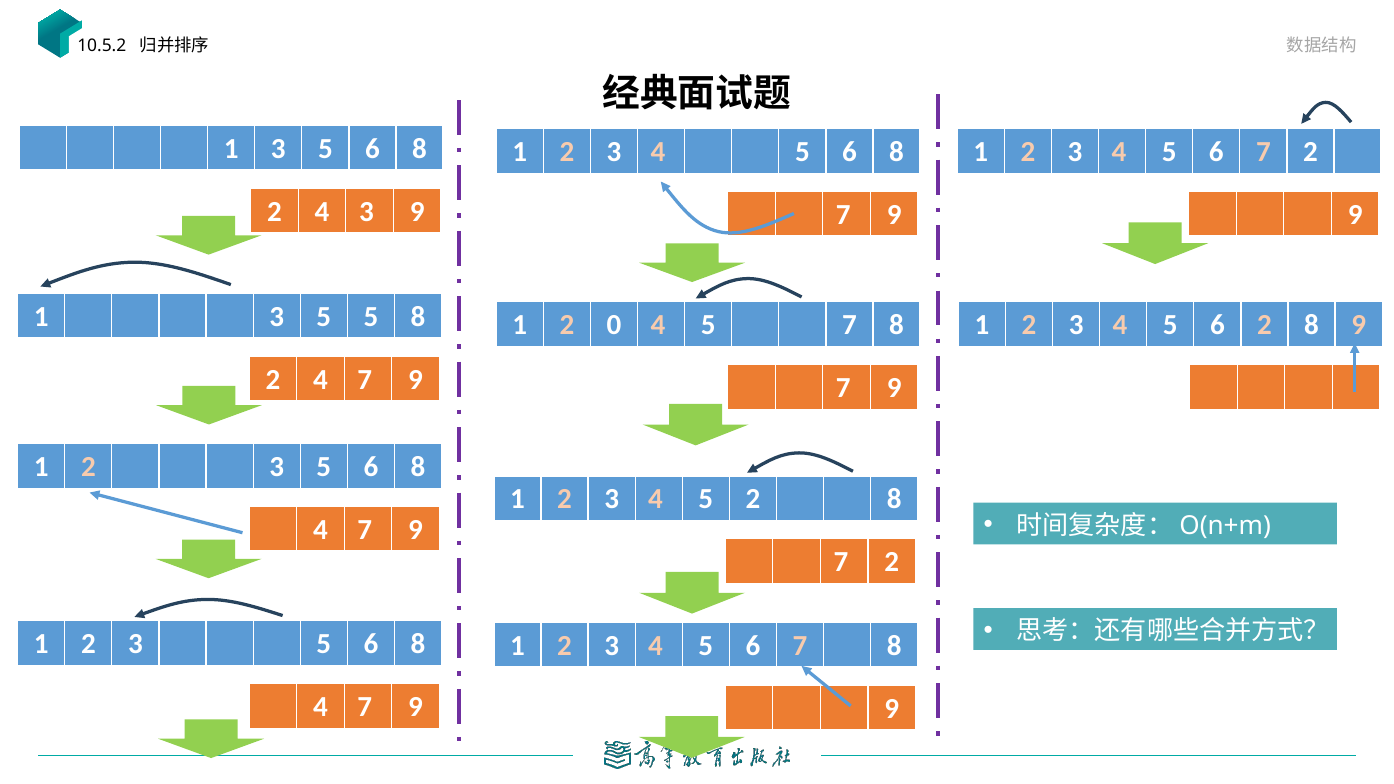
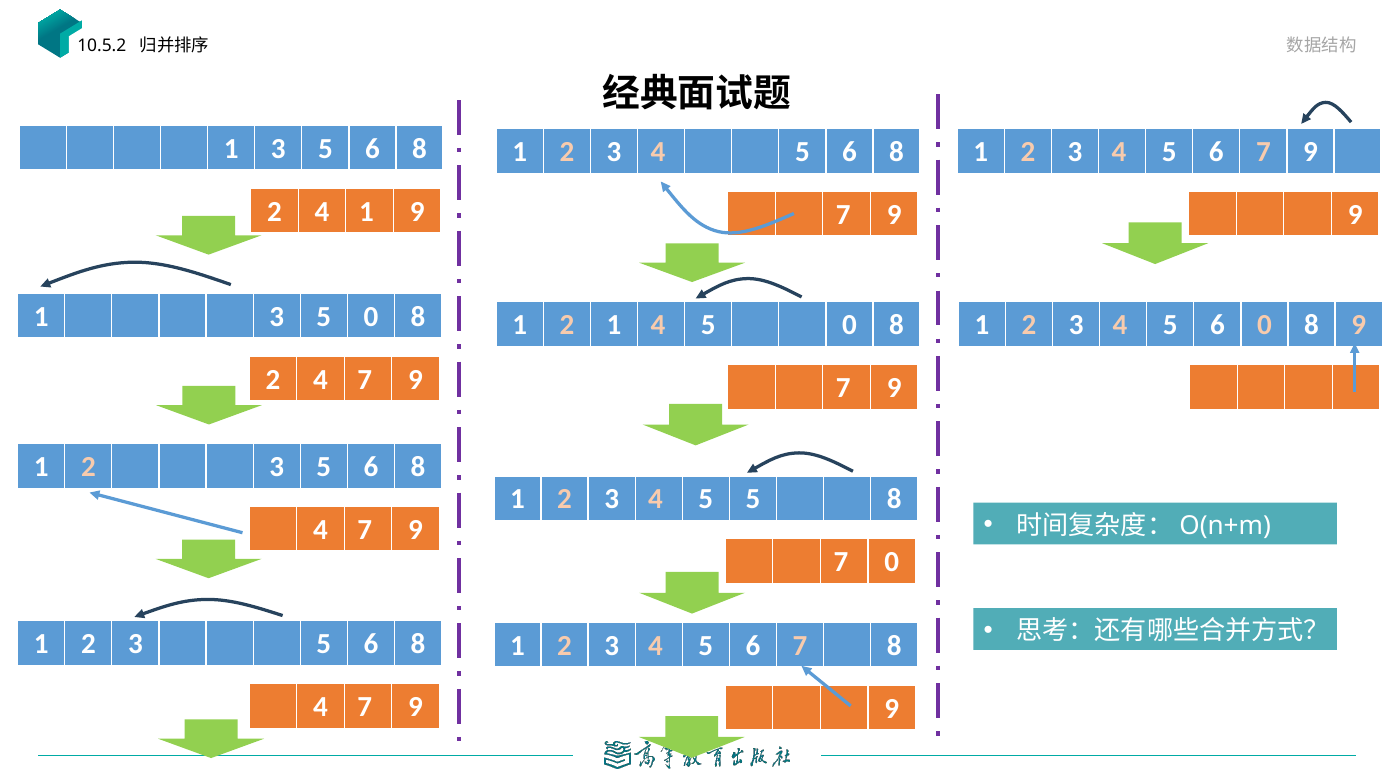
6 7 2: 2 -> 9
4 3: 3 -> 1
3 5 5: 5 -> 0
2 0: 0 -> 1
4 5 7: 7 -> 0
6 2: 2 -> 0
5 2: 2 -> 5
2 at (892, 562): 2 -> 0
